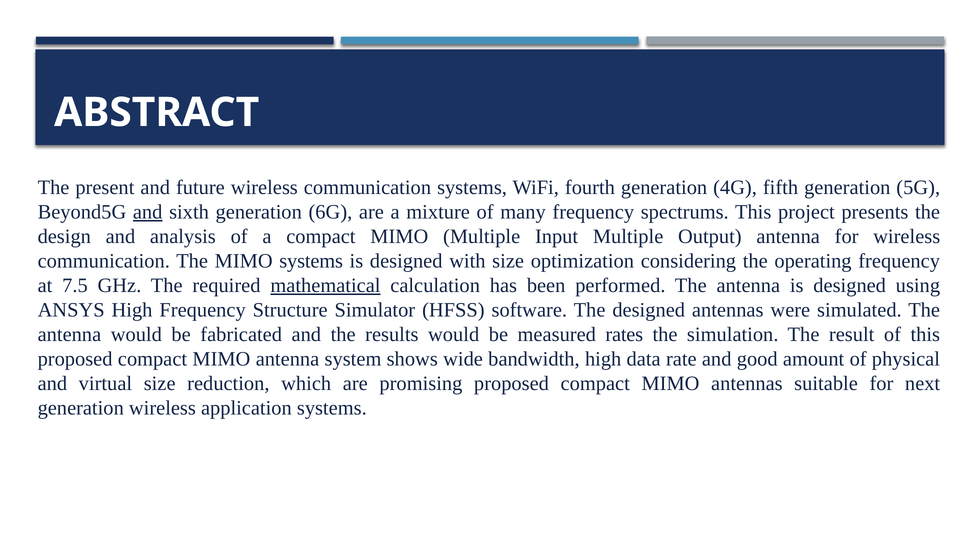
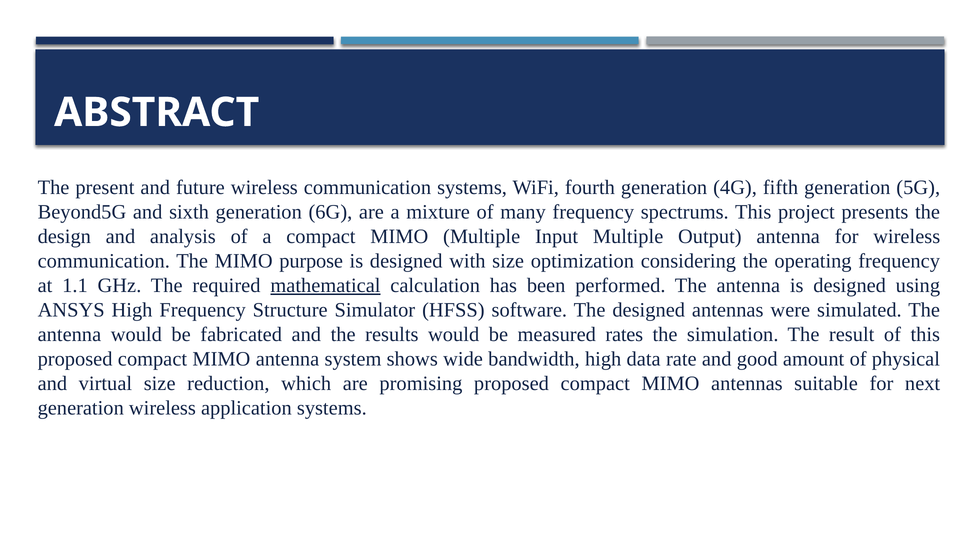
and at (148, 212) underline: present -> none
MIMO systems: systems -> purpose
7.5: 7.5 -> 1.1
